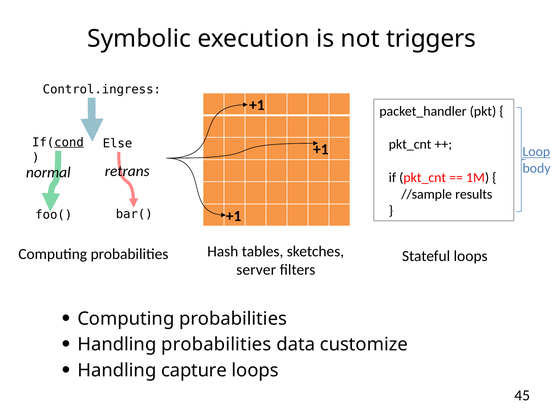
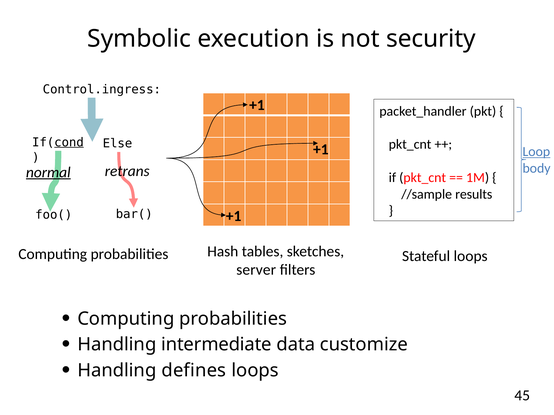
triggers: triggers -> security
normal underline: none -> present
Handling probabilities: probabilities -> intermediate
capture: capture -> defines
